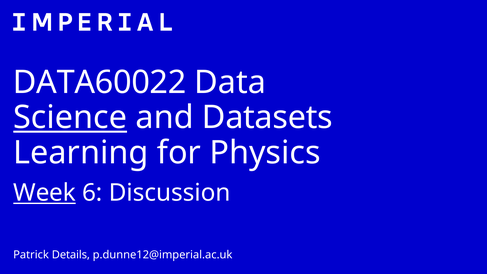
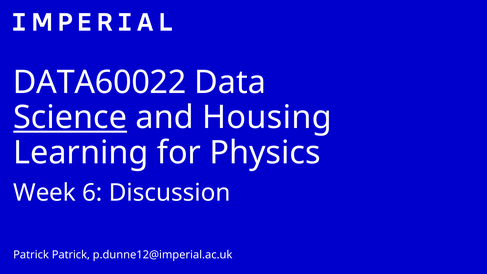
Datasets: Datasets -> Housing
Week underline: present -> none
Patrick Details: Details -> Patrick
